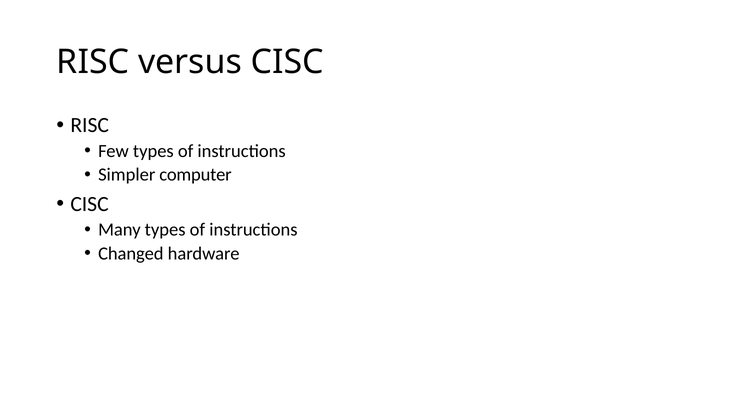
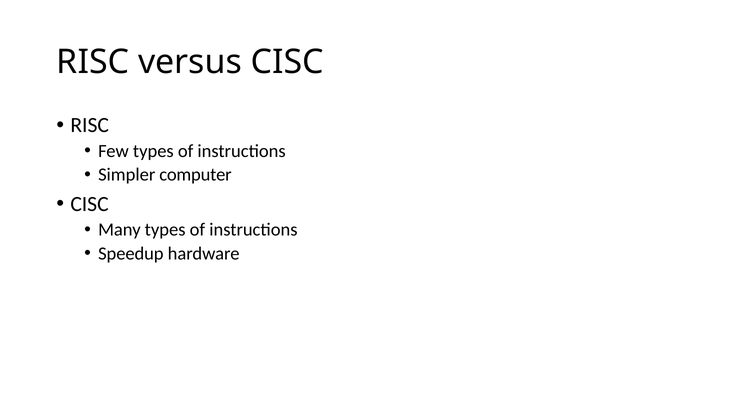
Changed: Changed -> Speedup
